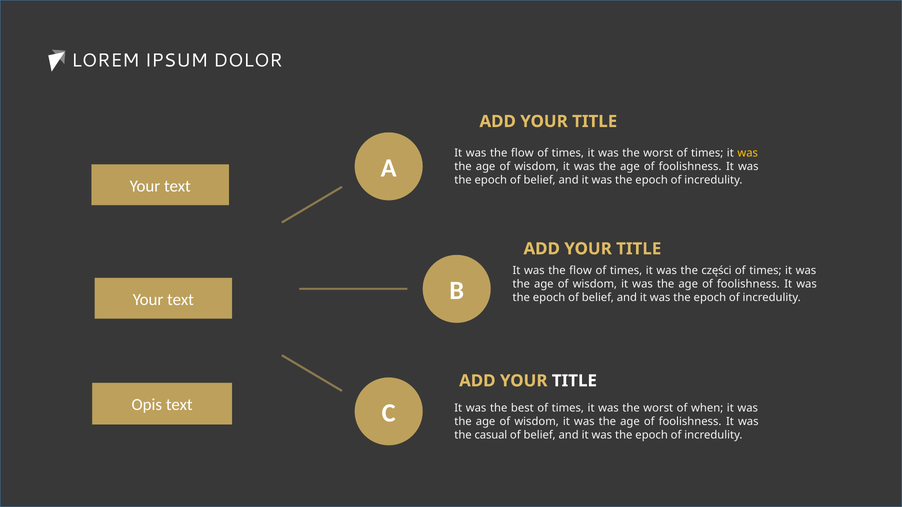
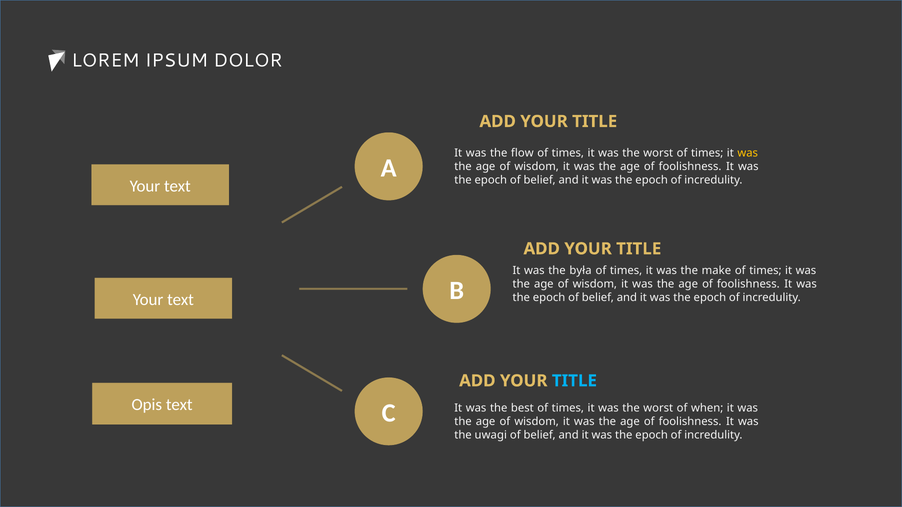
flow at (581, 271): flow -> była
części: części -> make
TITLE at (574, 381) colour: white -> light blue
casual: casual -> uwagi
